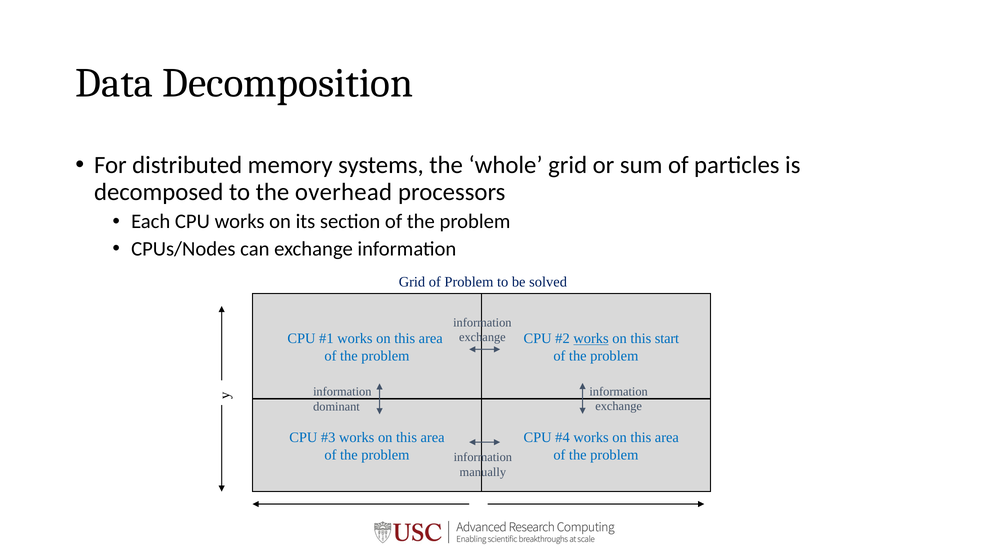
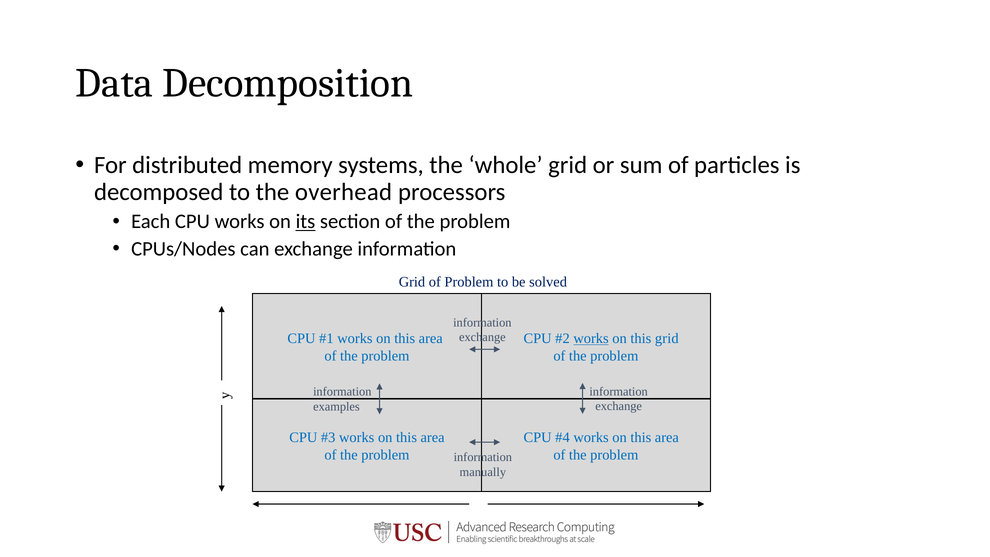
its underline: none -> present
this start: start -> grid
dominant: dominant -> examples
